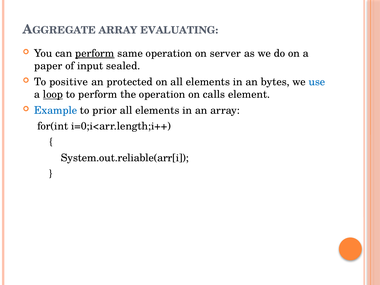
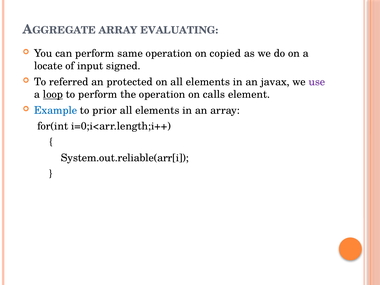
perform at (95, 53) underline: present -> none
server: server -> copied
paper: paper -> locate
sealed: sealed -> signed
positive: positive -> referred
bytes: bytes -> javax
use colour: blue -> purple
